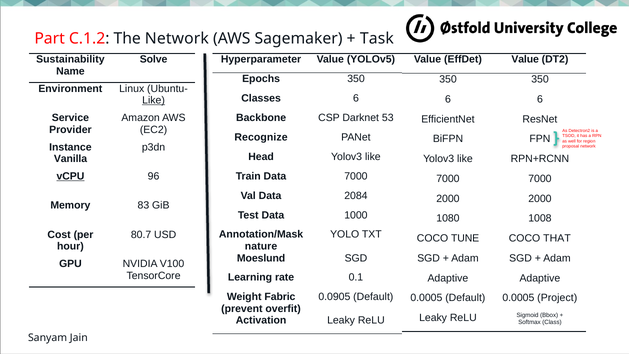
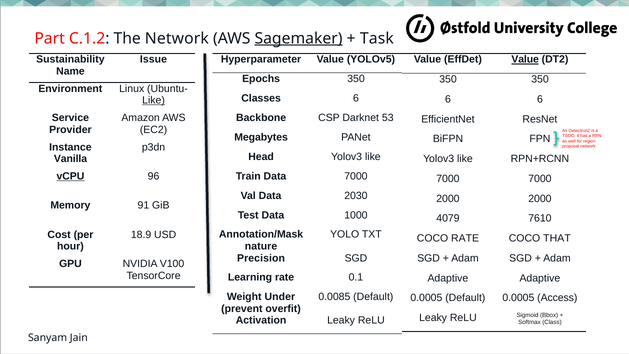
Sagemaker underline: none -> present
Solve: Solve -> Issue
Value at (525, 59) underline: none -> present
Recognize: Recognize -> Megabytes
2084: 2084 -> 2030
83: 83 -> 91
1080: 1080 -> 4079
1008: 1008 -> 7610
80.7: 80.7 -> 18.9
COCO TUNE: TUNE -> RATE
Moeslund: Moeslund -> Precision
Fabric: Fabric -> Under
0.0905: 0.0905 -> 0.0085
Project: Project -> Access
